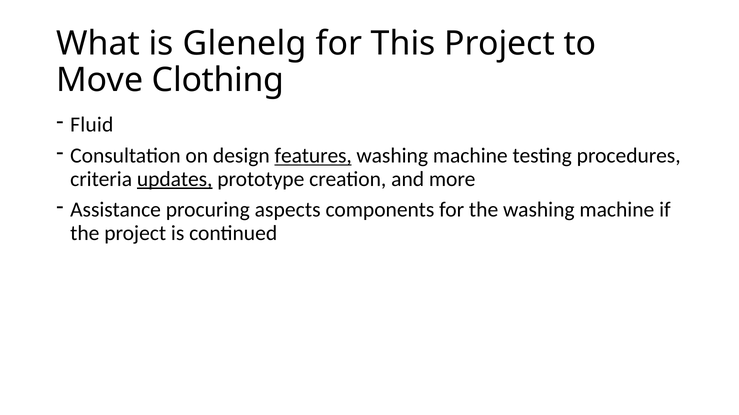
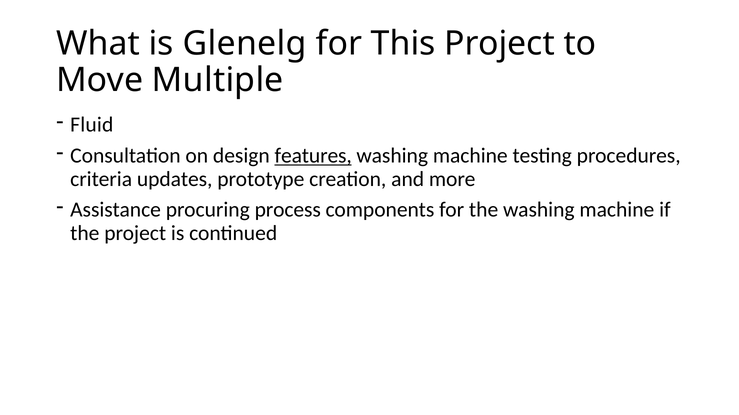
Clothing: Clothing -> Multiple
updates underline: present -> none
aspects: aspects -> process
